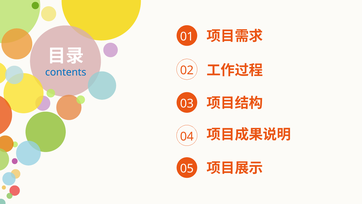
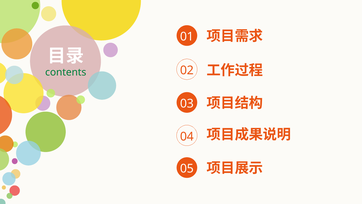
contents colour: blue -> green
